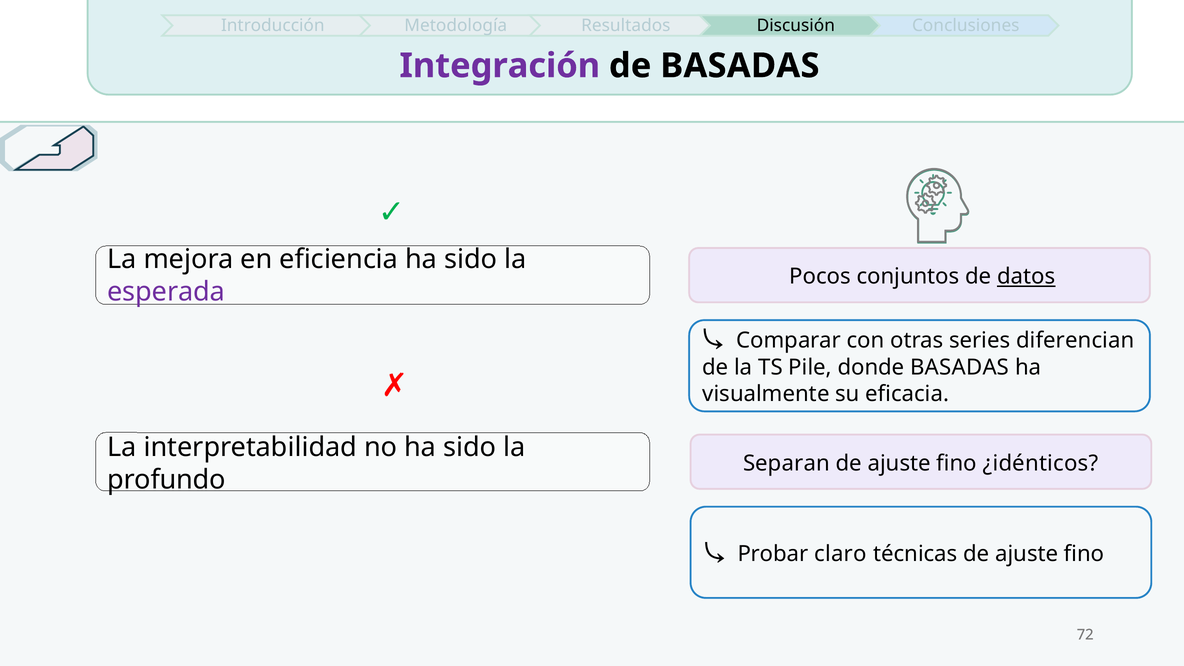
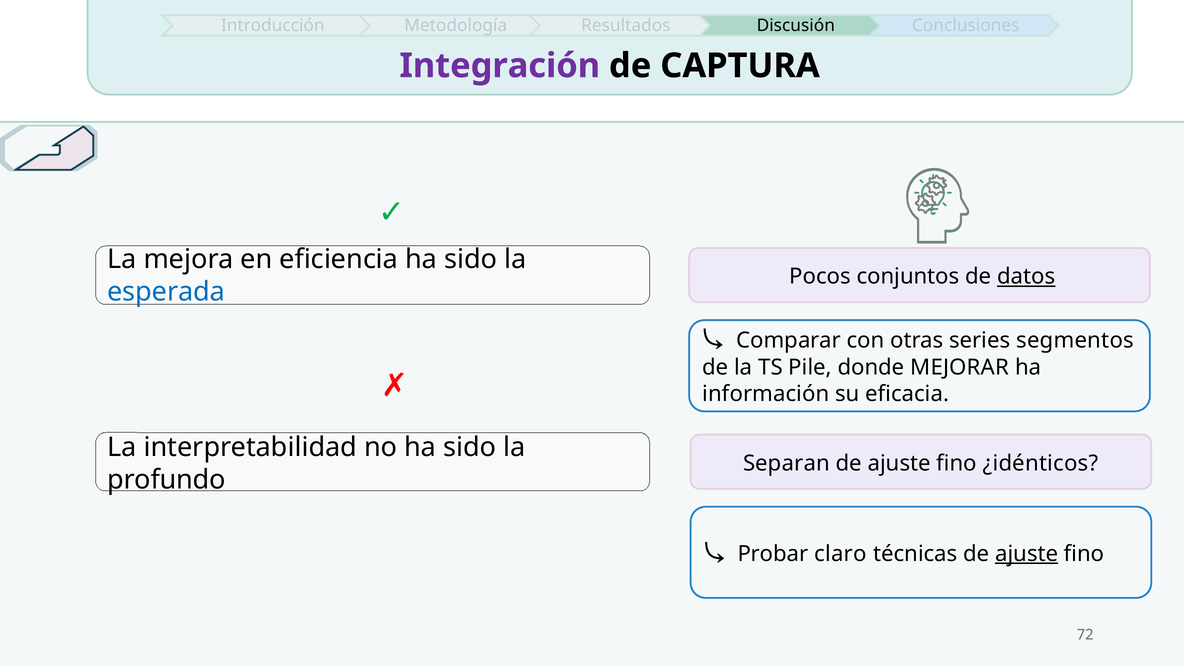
de BASADAS: BASADAS -> CAPTURA
esperada colour: purple -> blue
diferencian: diferencian -> segmentos
donde BASADAS: BASADAS -> MEJORAR
visualmente: visualmente -> información
ajuste at (1027, 554) underline: none -> present
